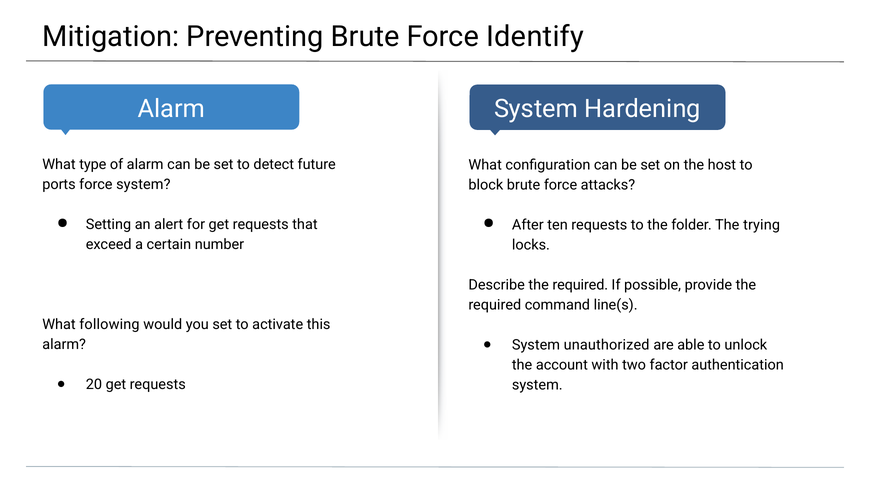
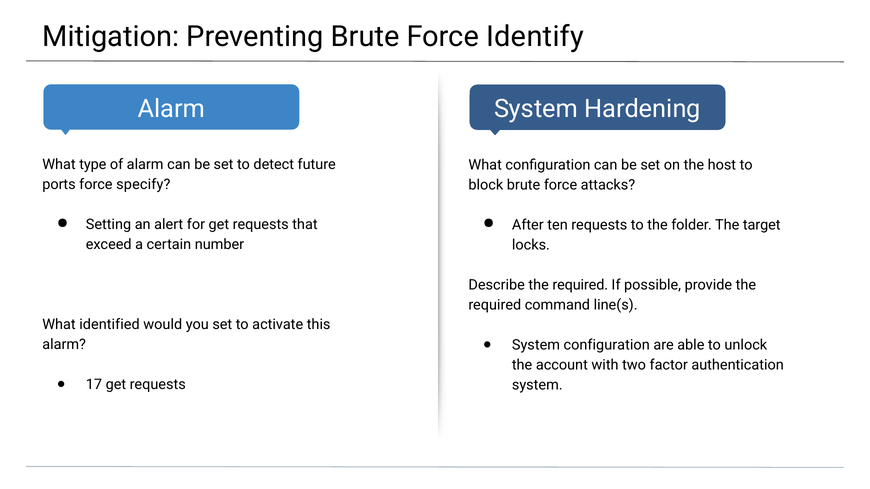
force system: system -> specify
trying: trying -> target
following: following -> identified
System unauthorized: unauthorized -> configuration
20: 20 -> 17
